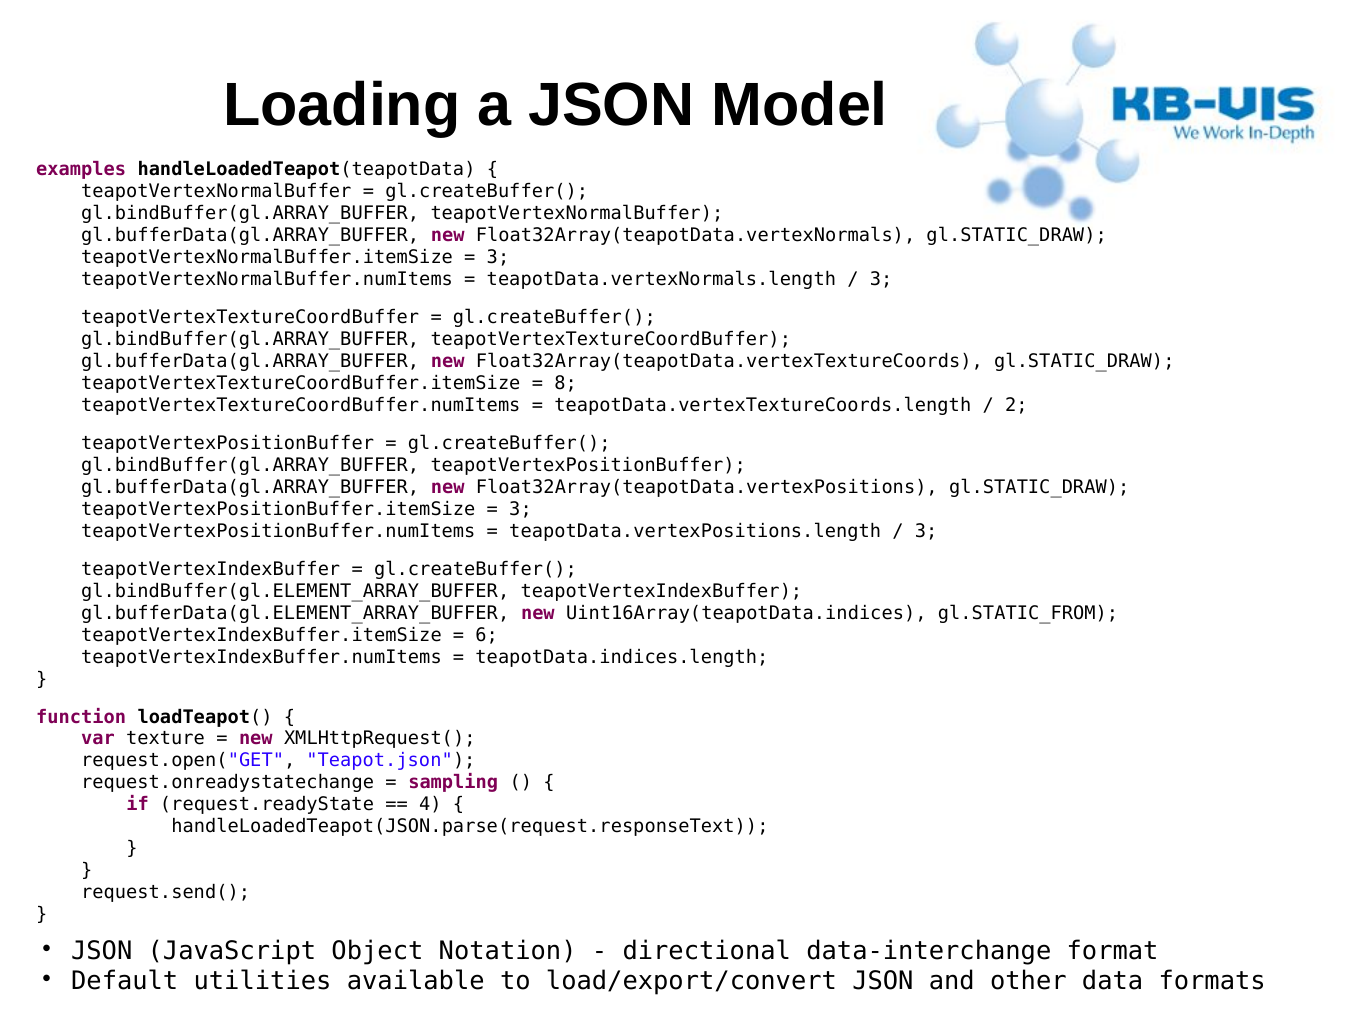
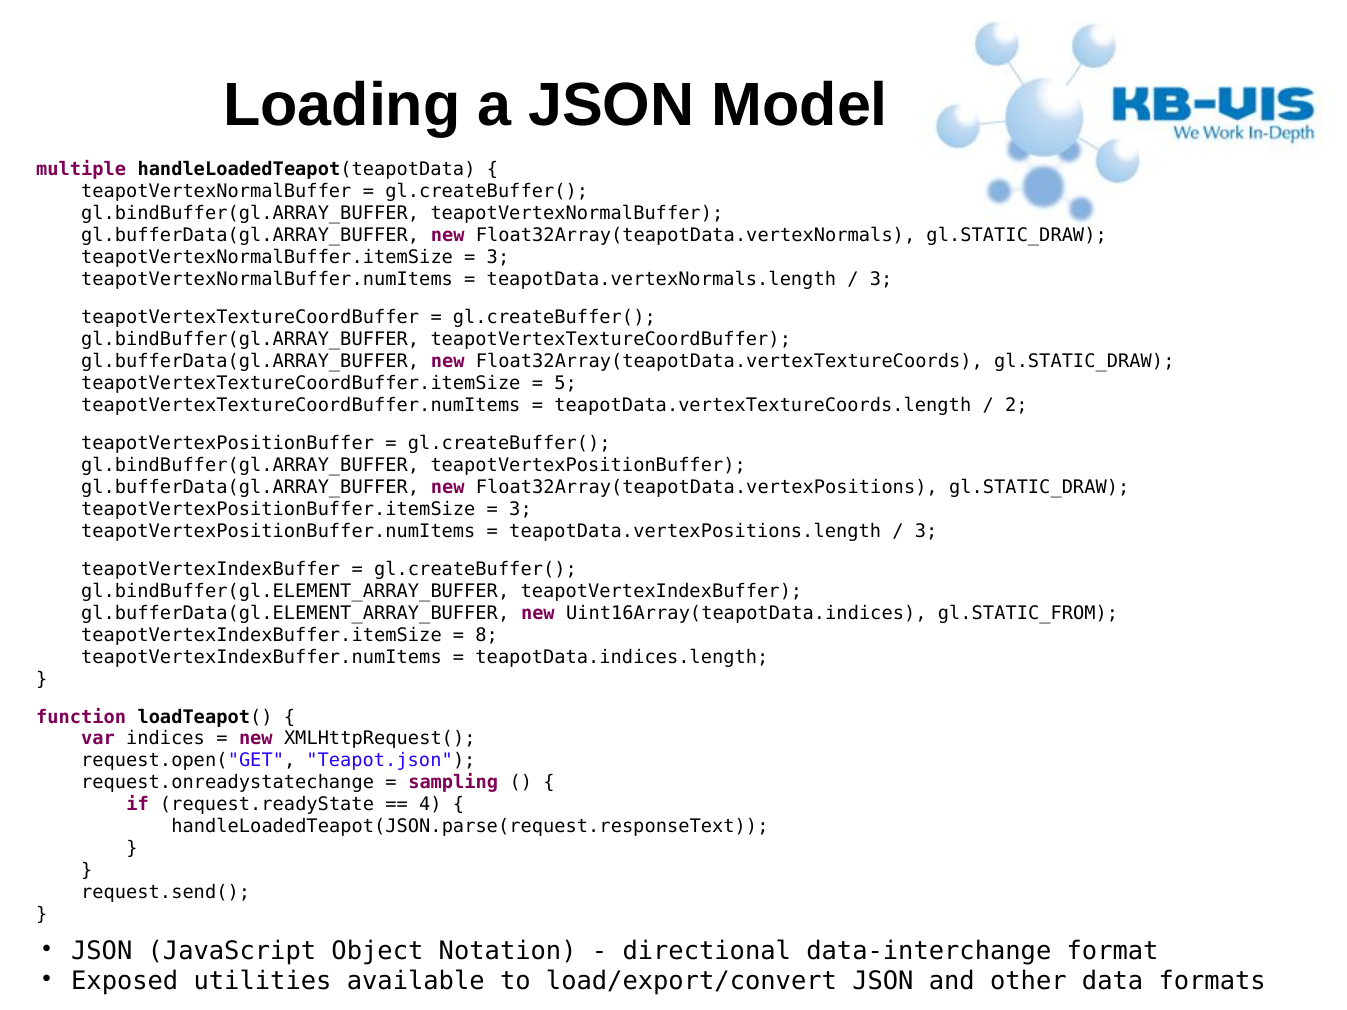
examples: examples -> multiple
8: 8 -> 5
6: 6 -> 8
texture: texture -> indices
Default: Default -> Exposed
